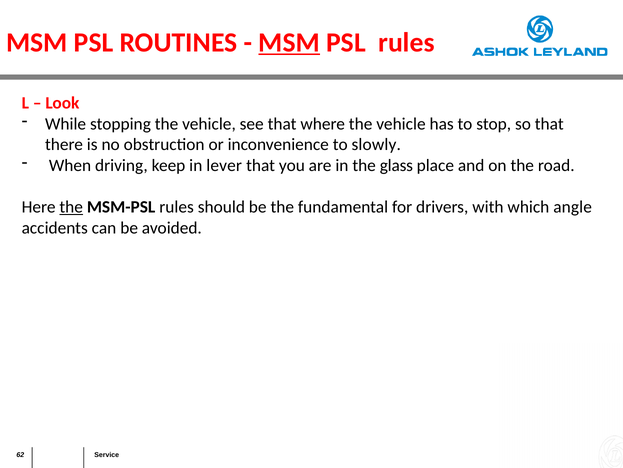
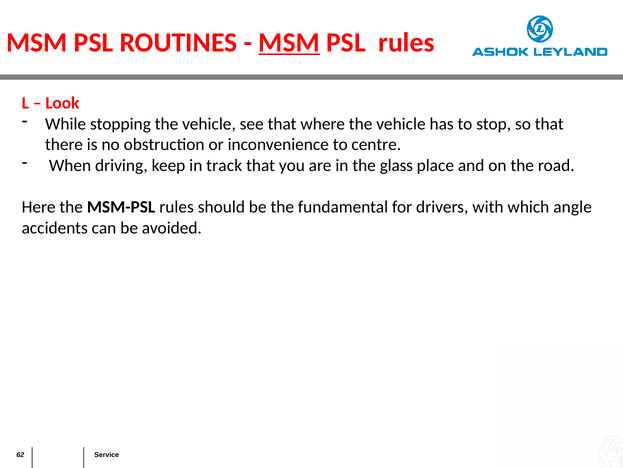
slowly: slowly -> centre
lever: lever -> track
the at (71, 207) underline: present -> none
